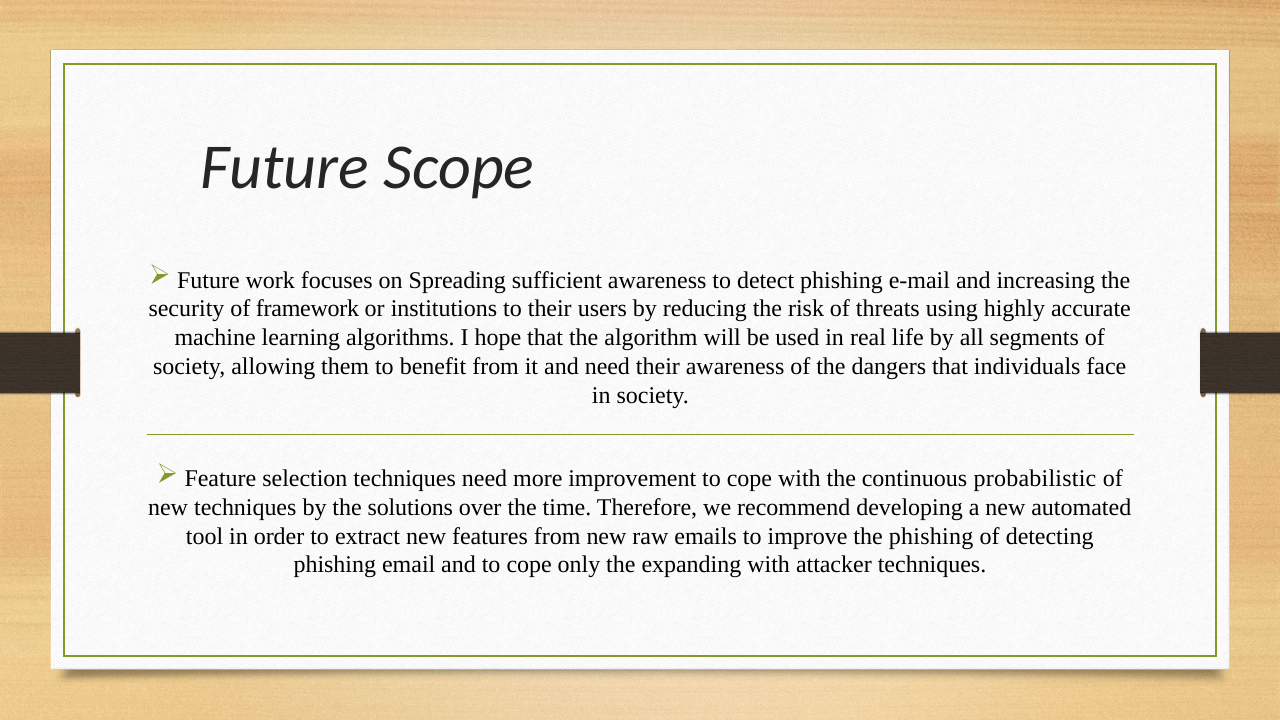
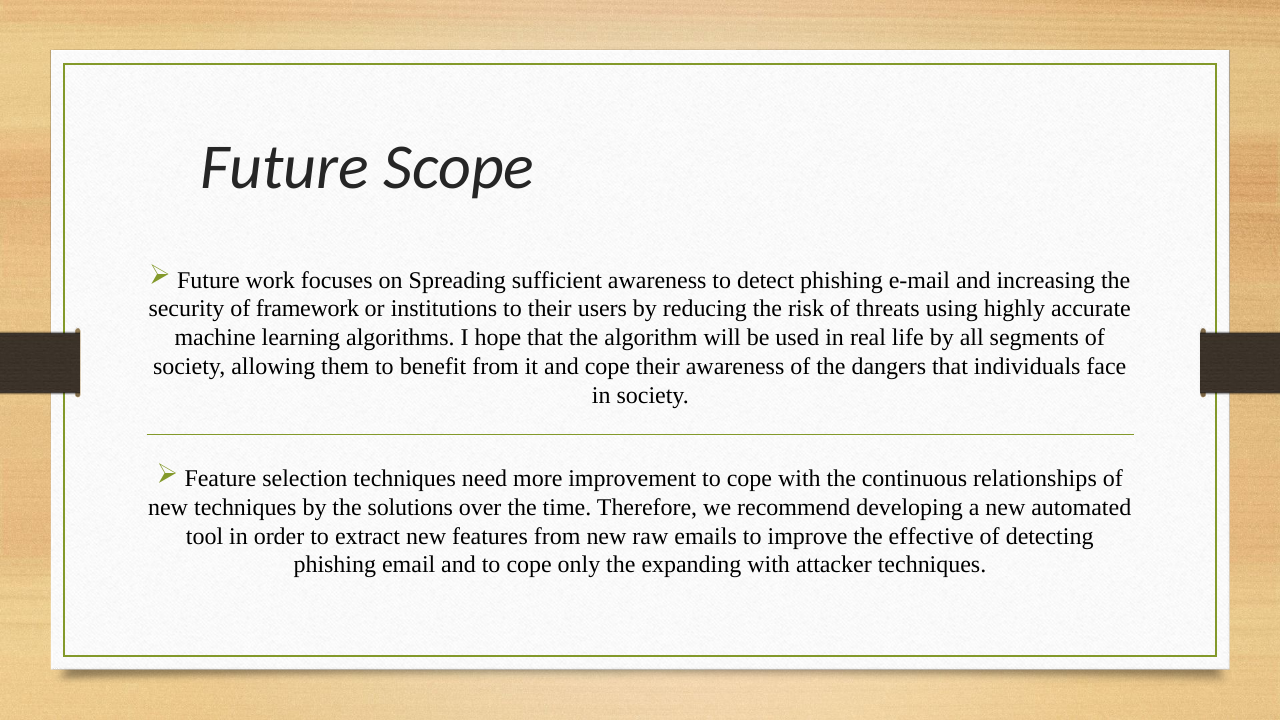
and need: need -> cope
probabilistic: probabilistic -> relationships
the phishing: phishing -> effective
